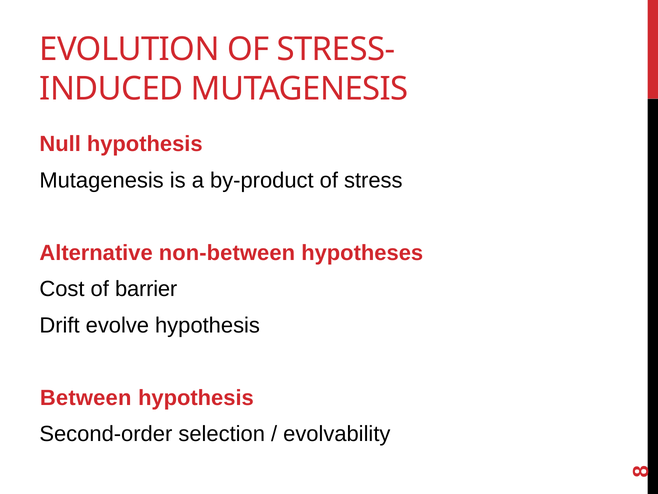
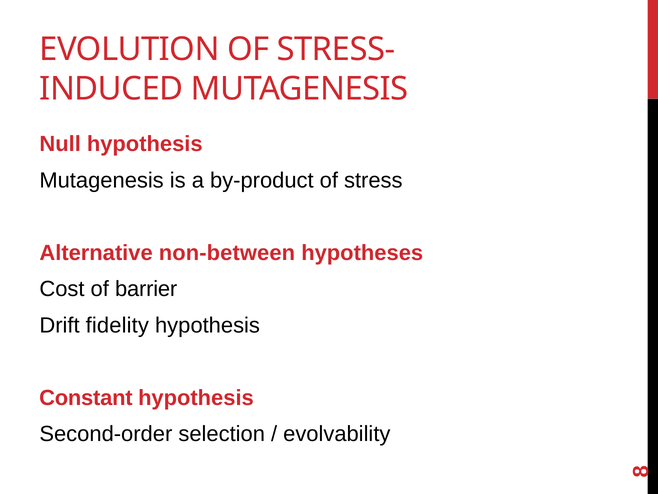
evolve: evolve -> fidelity
Between: Between -> Constant
